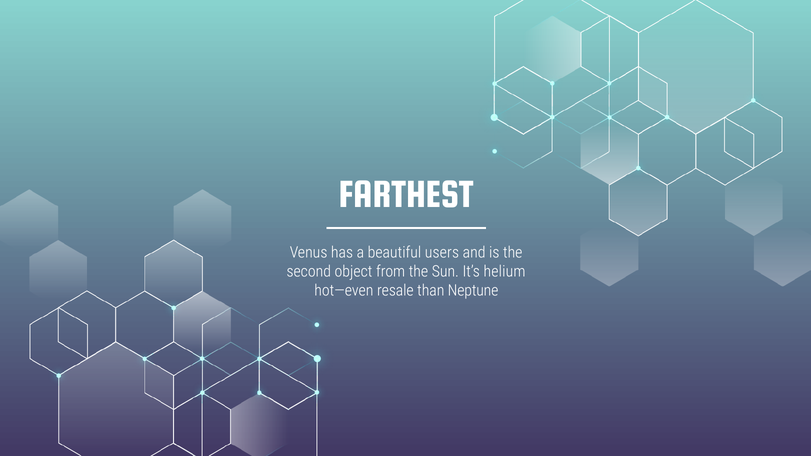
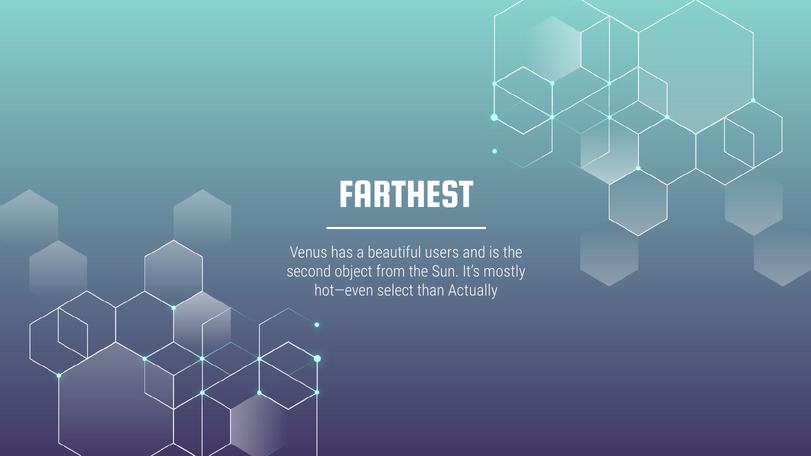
helium: helium -> mostly
resale: resale -> select
Neptune: Neptune -> Actually
